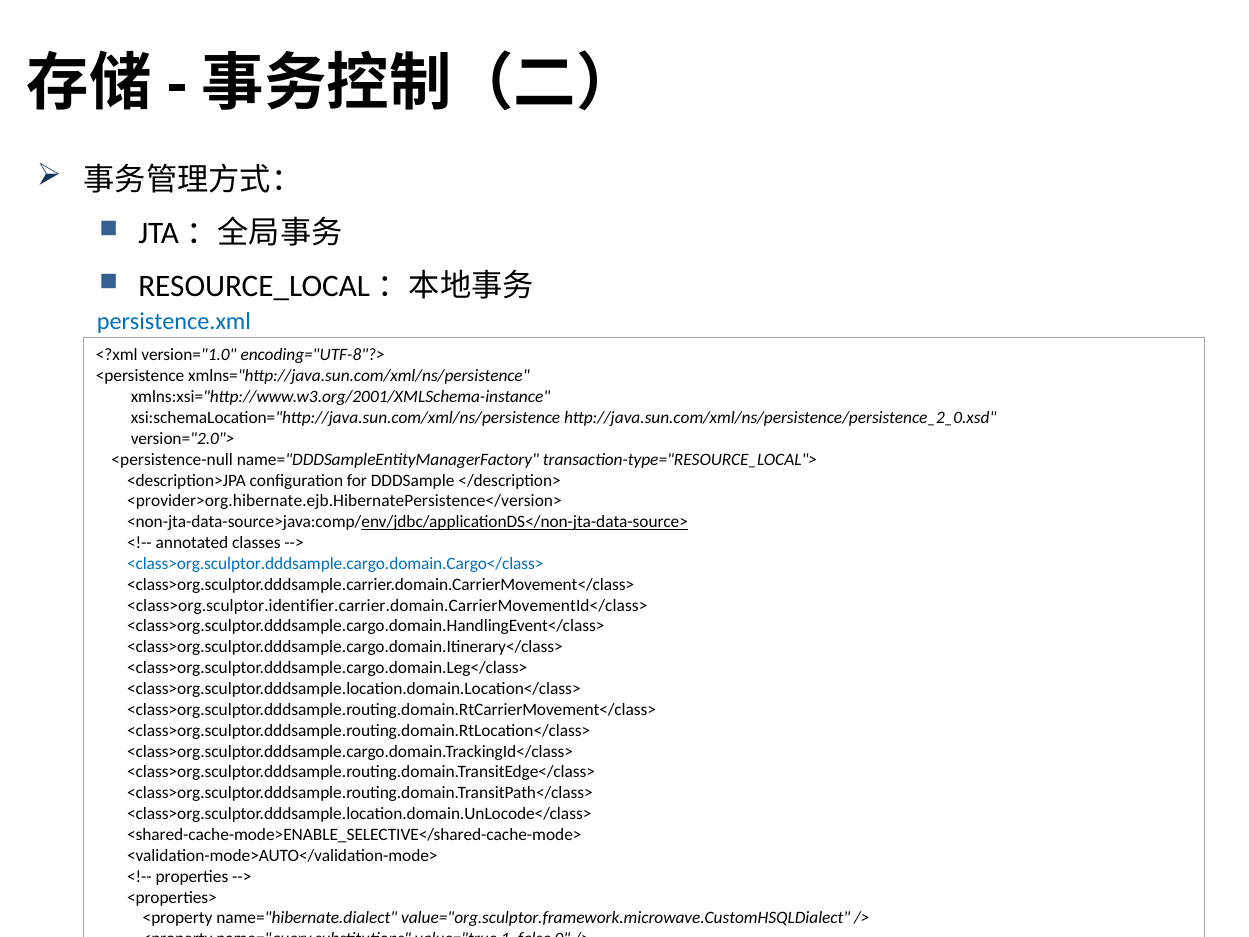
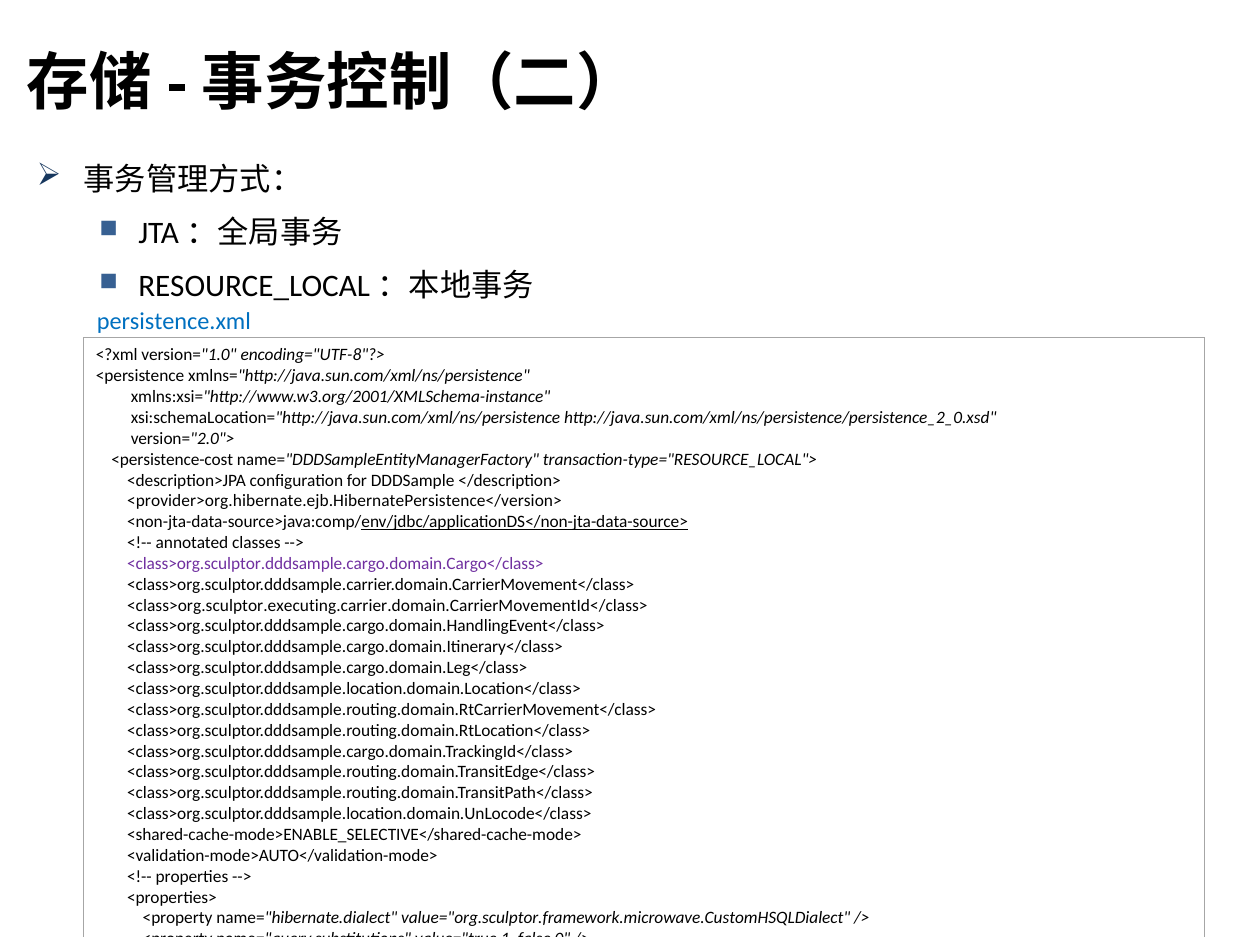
<persistence-null: <persistence-null -> <persistence-cost
<class>org.sculptor.dddsample.cargo.domain.Cargo</class> colour: blue -> purple
<class>org.sculptor.identifier.carrier.domain.CarrierMovementId</class>: <class>org.sculptor.identifier.carrier.domain.CarrierMovementId</class> -> <class>org.sculptor.executing.carrier.domain.CarrierMovementId</class>
